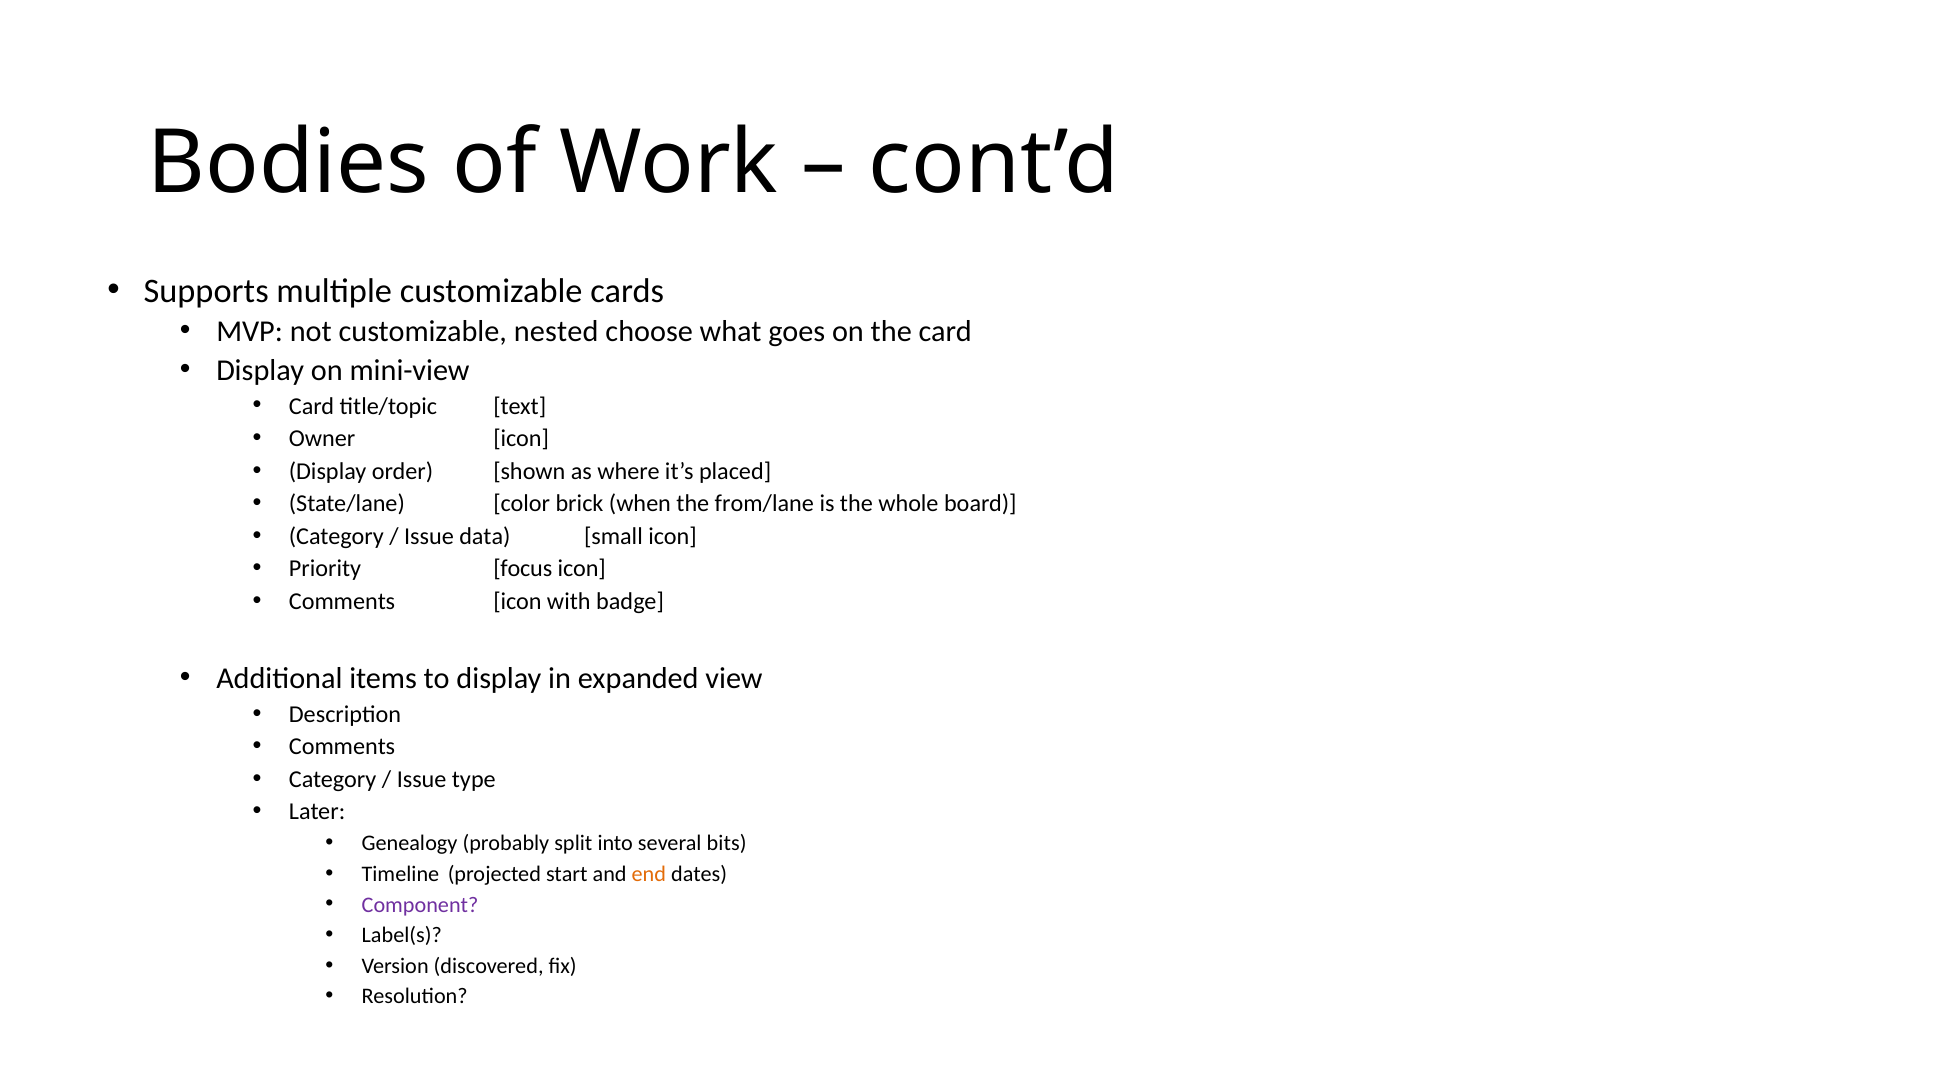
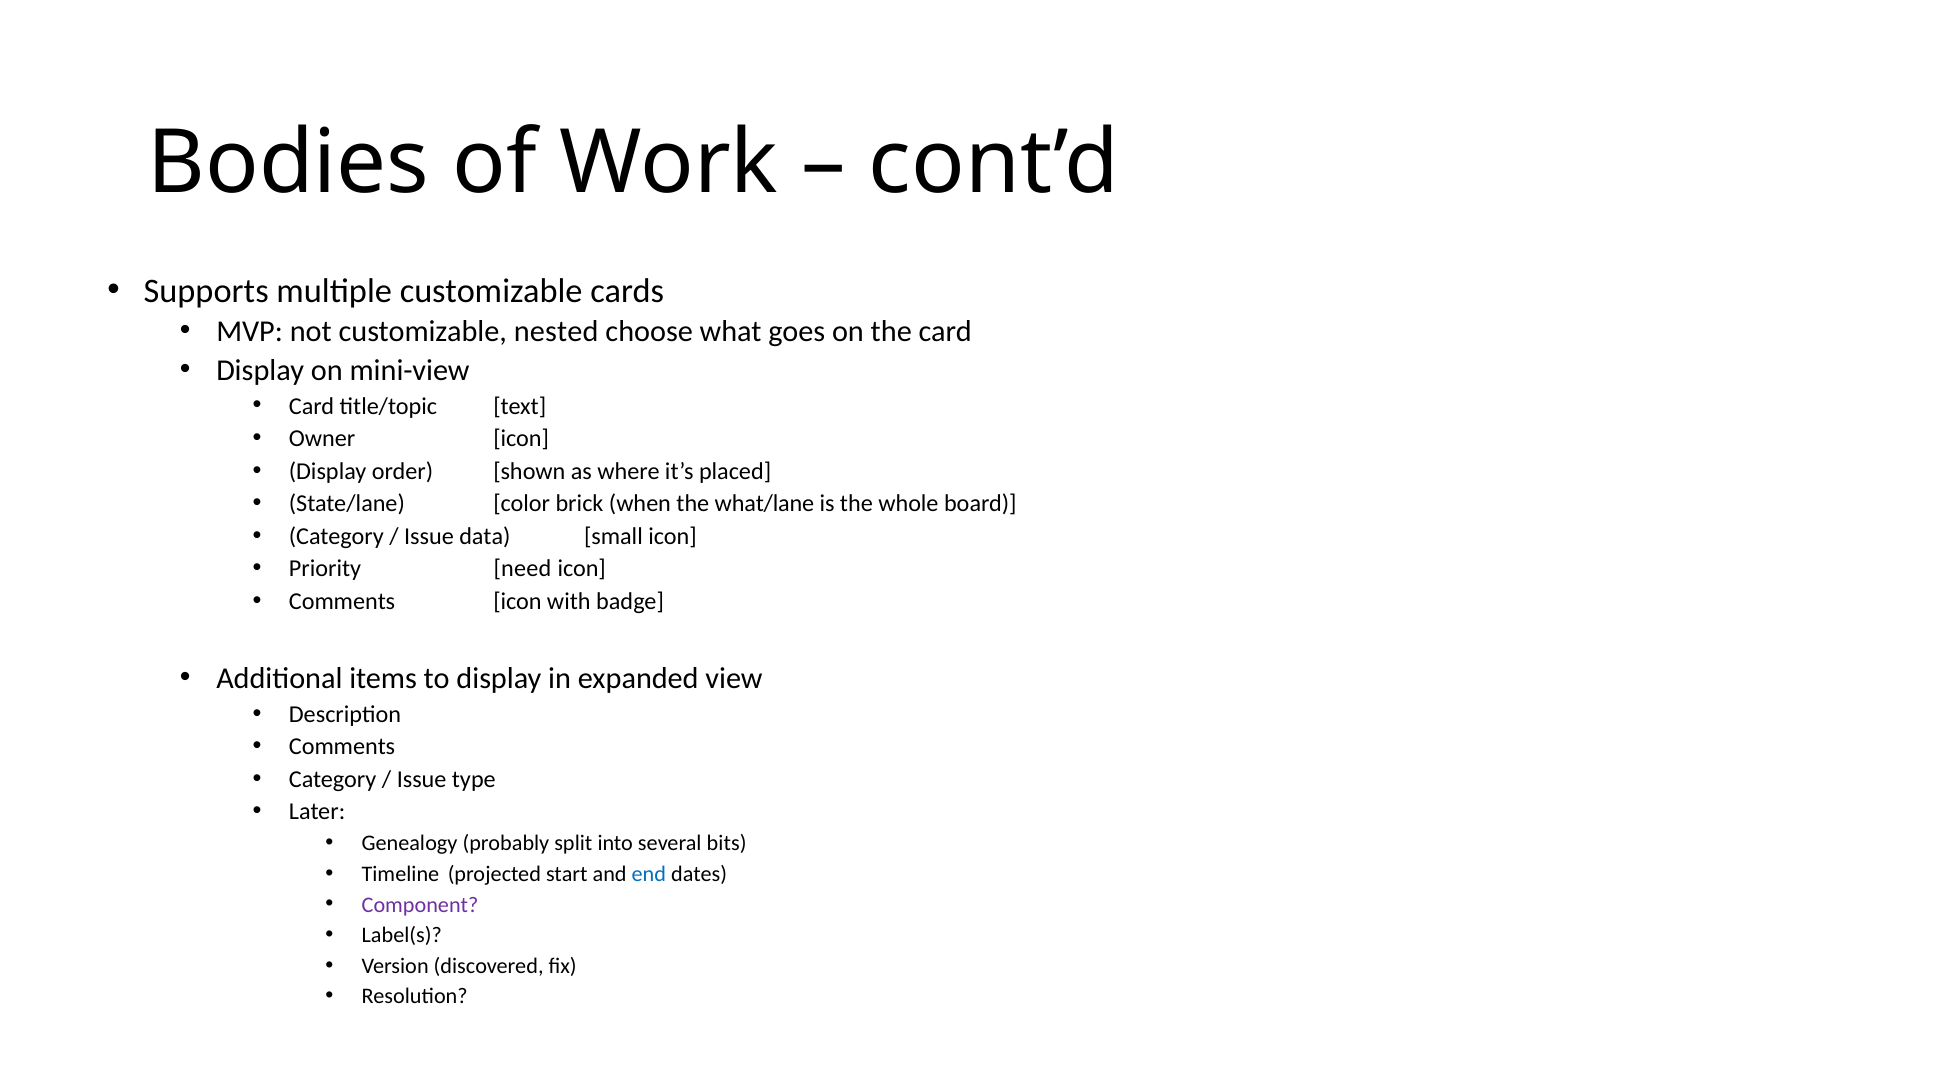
from/lane: from/lane -> what/lane
focus: focus -> need
end colour: orange -> blue
